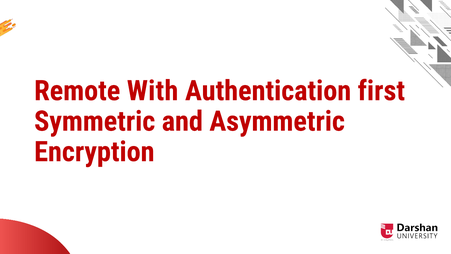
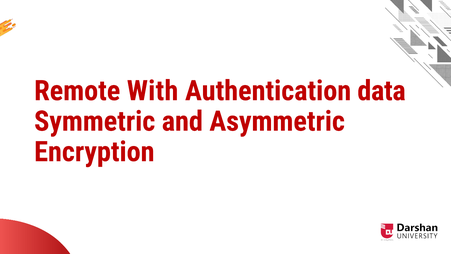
first: first -> data
